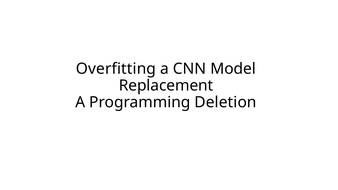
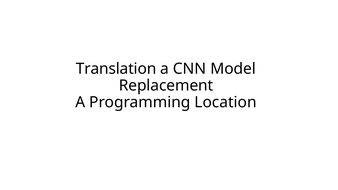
Overfitting: Overfitting -> Translation
Deletion: Deletion -> Location
